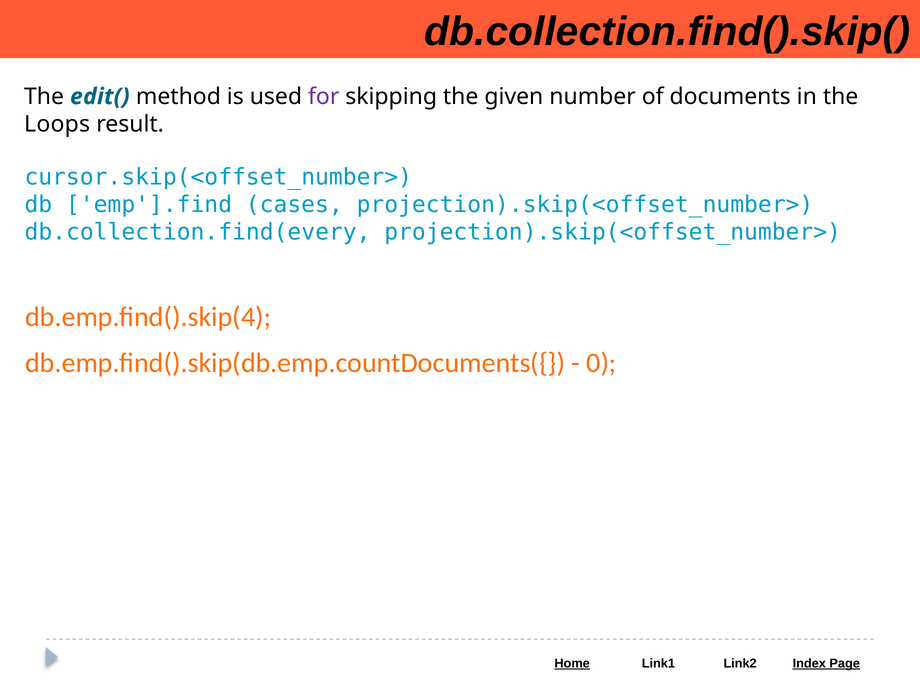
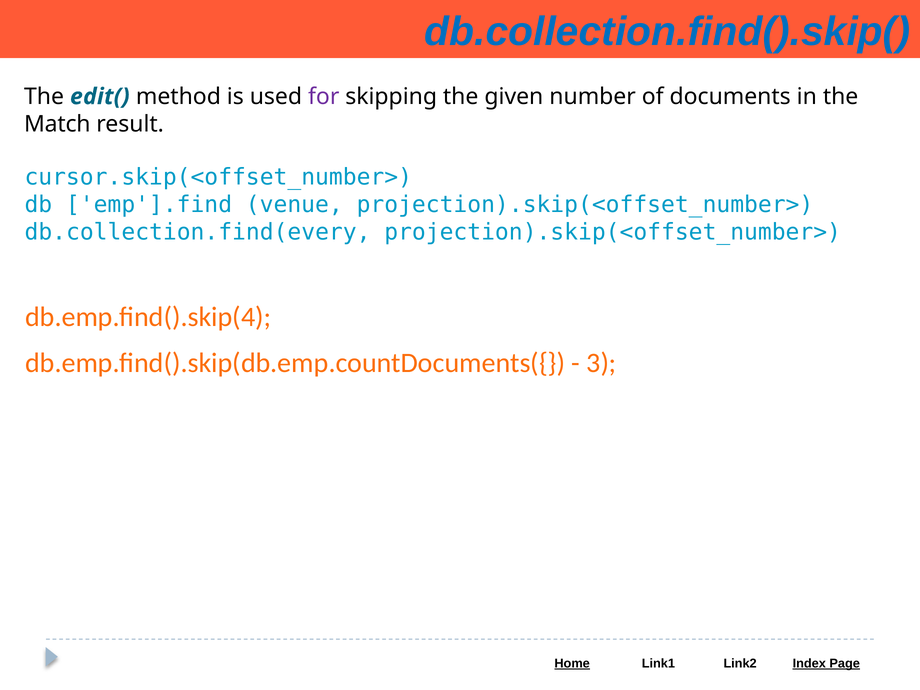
db.collection.find().skip( colour: black -> blue
Loops: Loops -> Match
cases: cases -> venue
0: 0 -> 3
